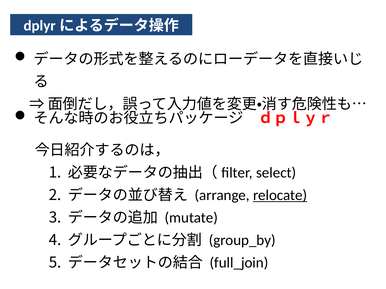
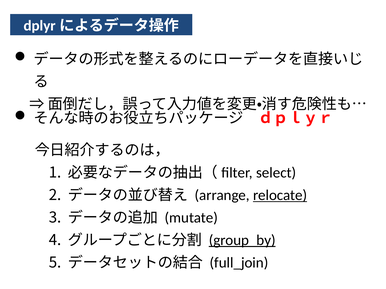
group_by underline: none -> present
